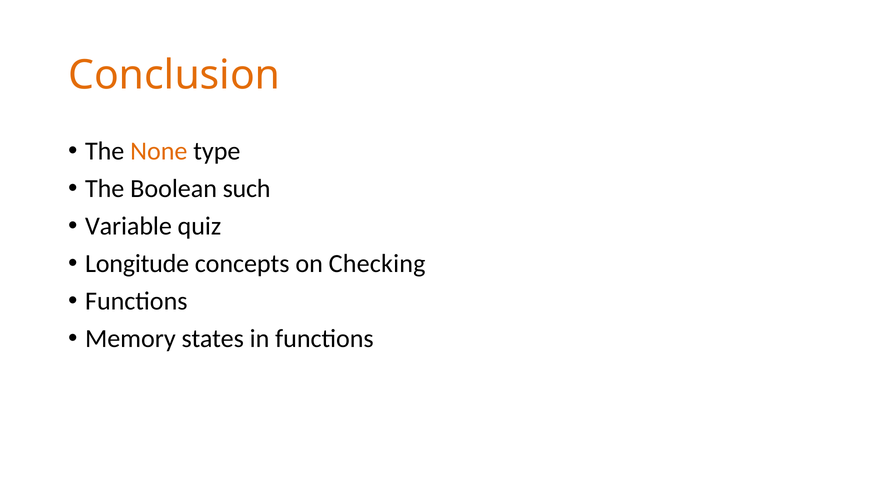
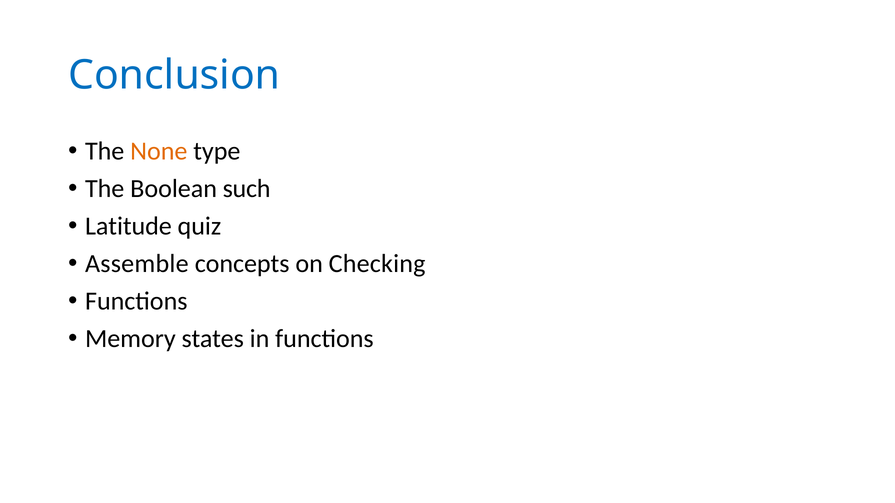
Conclusion colour: orange -> blue
Variable: Variable -> Latitude
Longitude: Longitude -> Assemble
